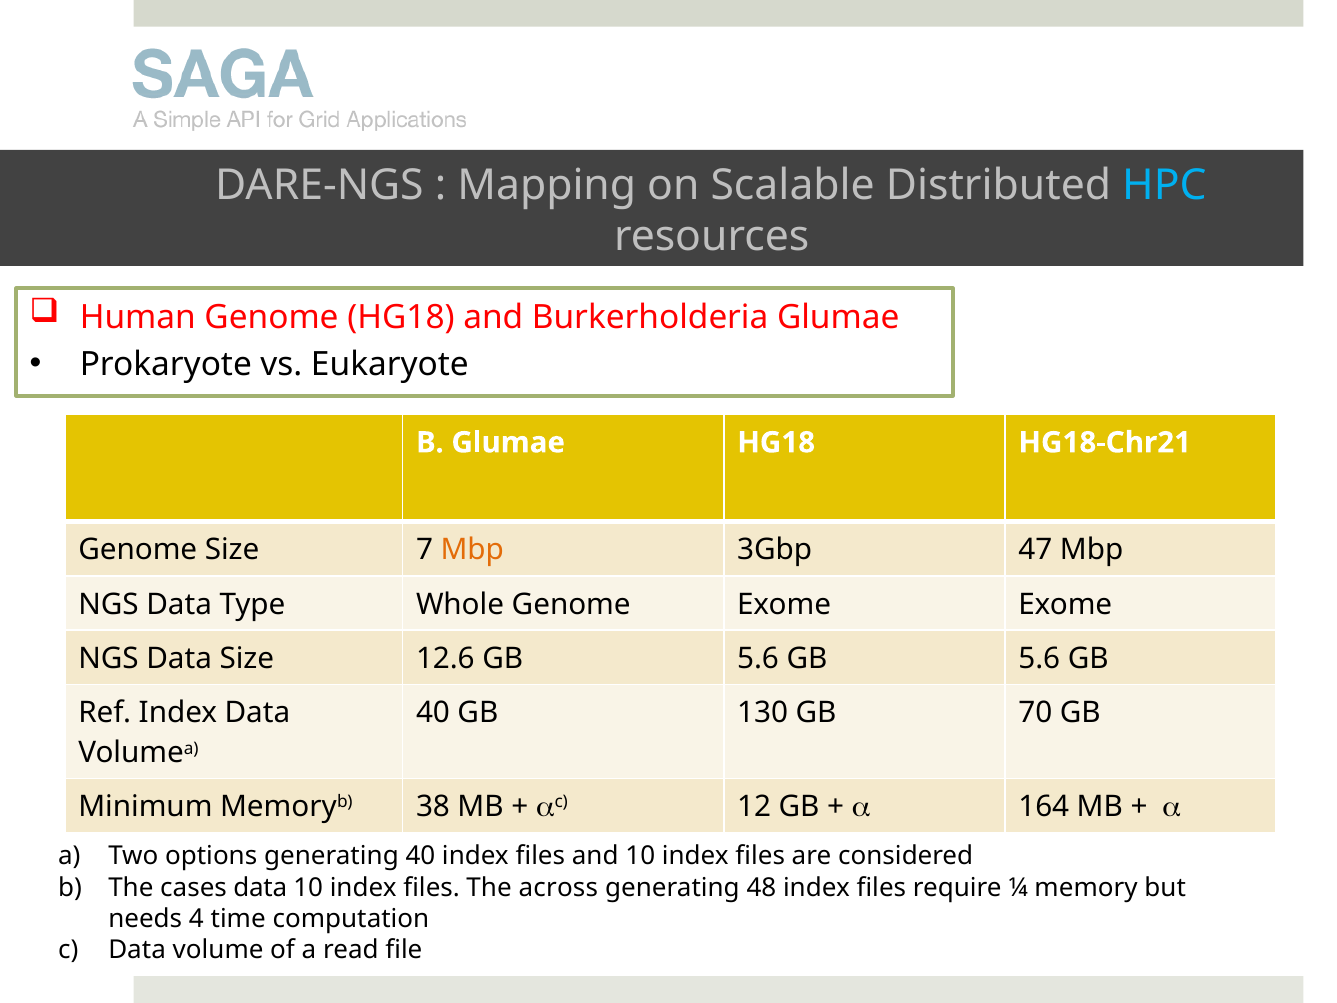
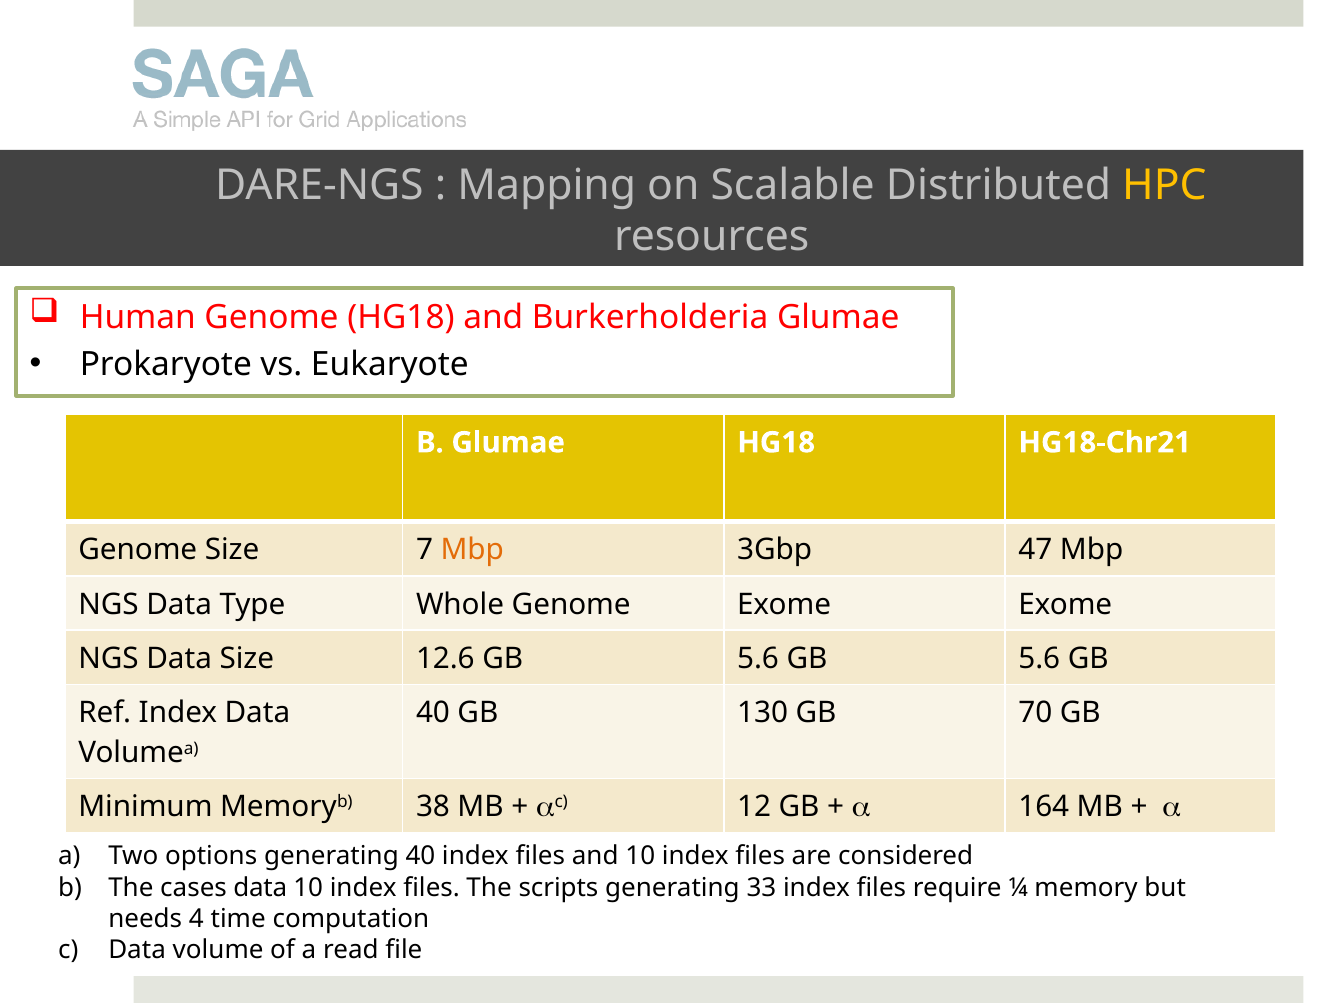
HPC colour: light blue -> yellow
across: across -> scripts
48: 48 -> 33
